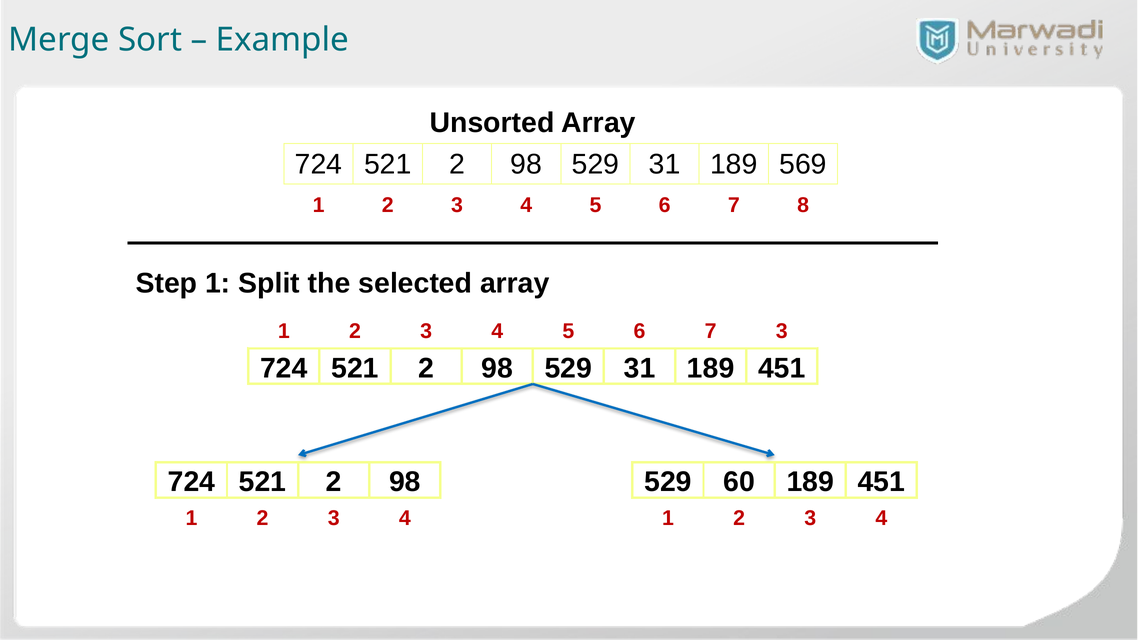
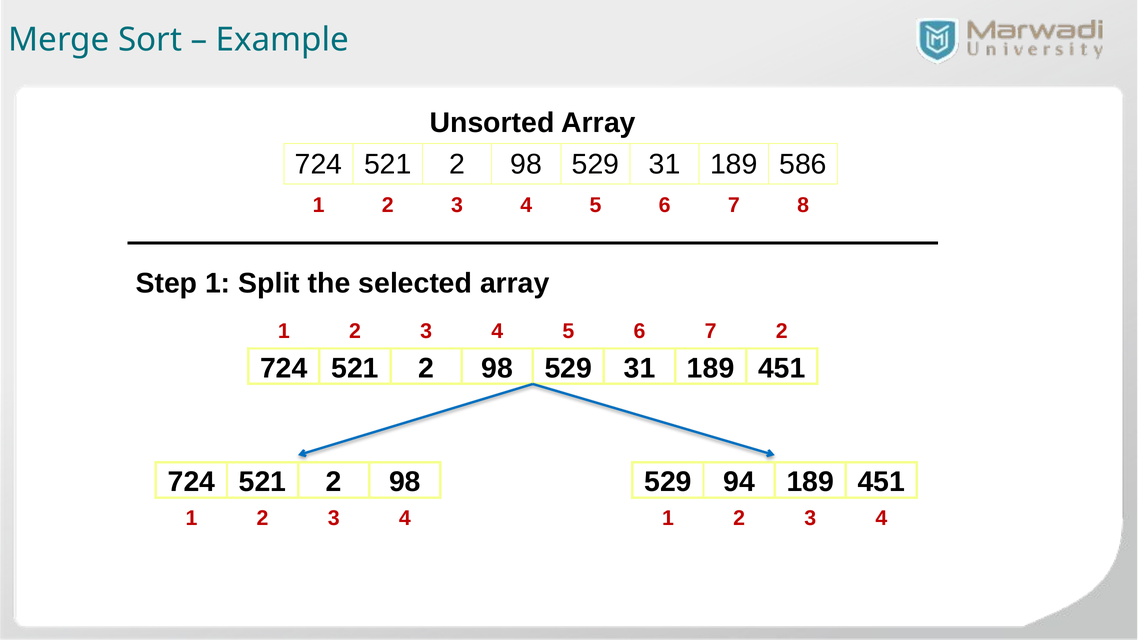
569: 569 -> 586
7 3: 3 -> 2
60: 60 -> 94
